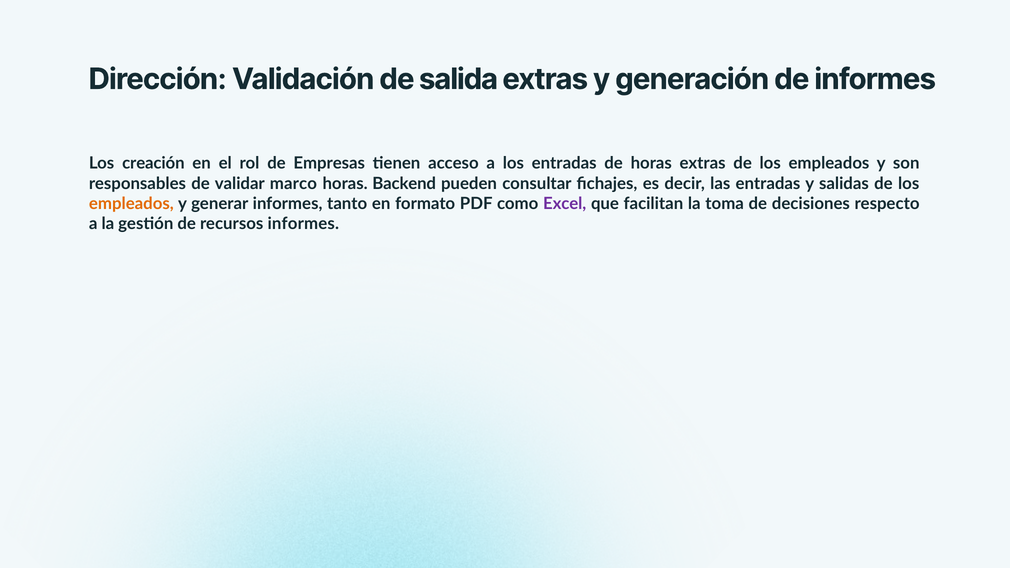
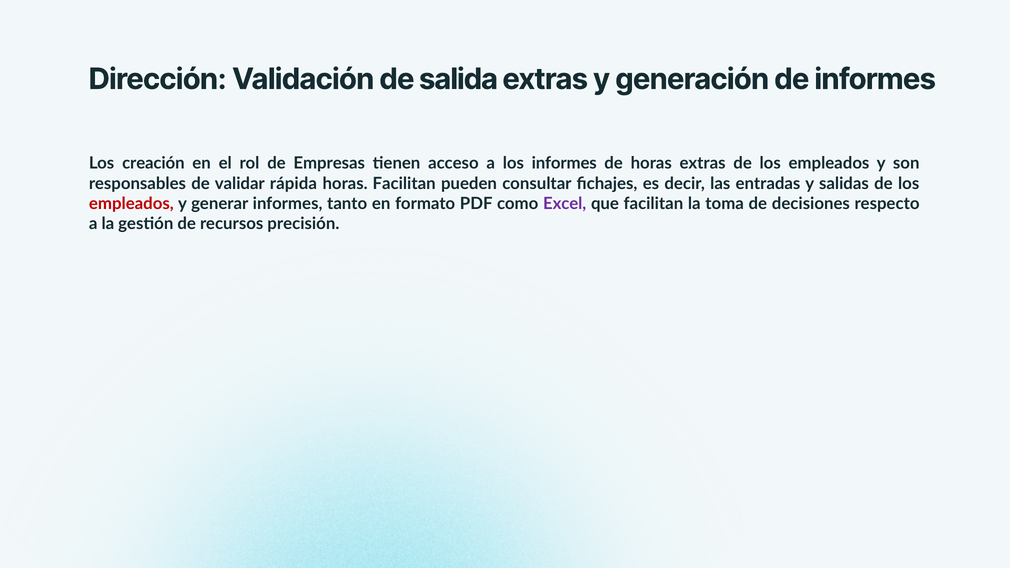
los entradas: entradas -> informes
marco: marco -> rápida
horas Backend: Backend -> Facilitan
empleados at (131, 204) colour: orange -> red
recursos informes: informes -> precisión
